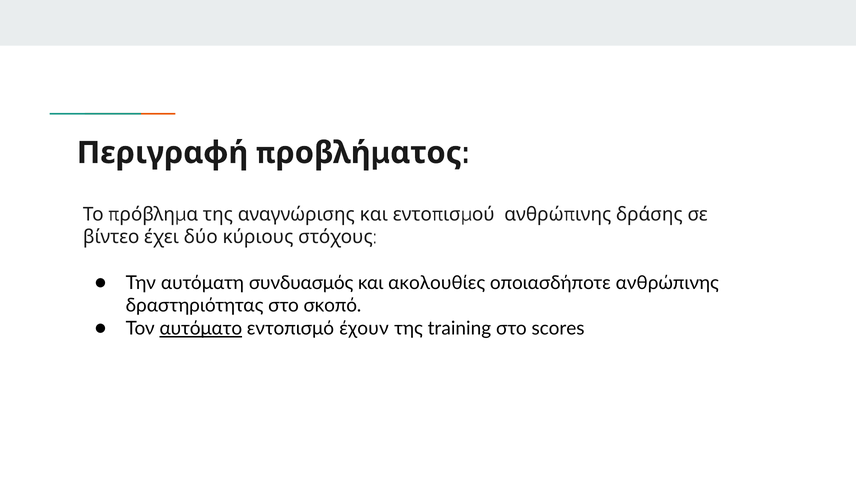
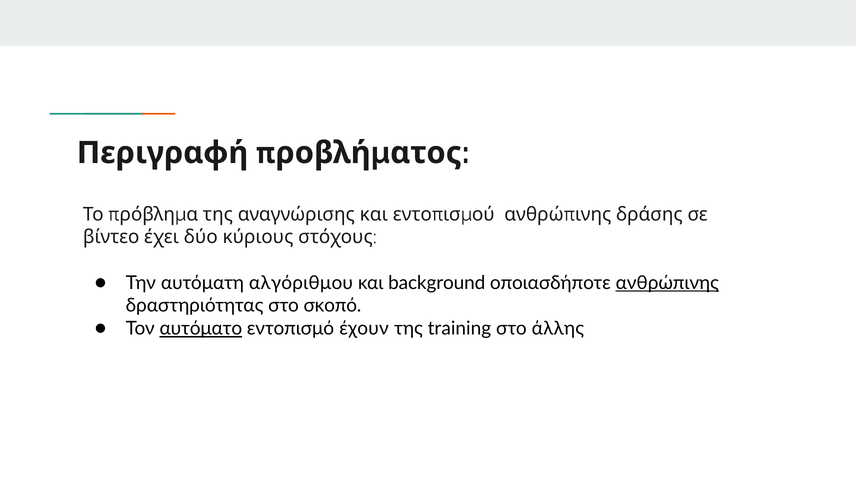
συνδυασμός: συνδυασμός -> αλγόριθμου
ακολουθίες: ακολουθίες -> background
ανθρώπινης underline: none -> present
scores: scores -> άλλης
